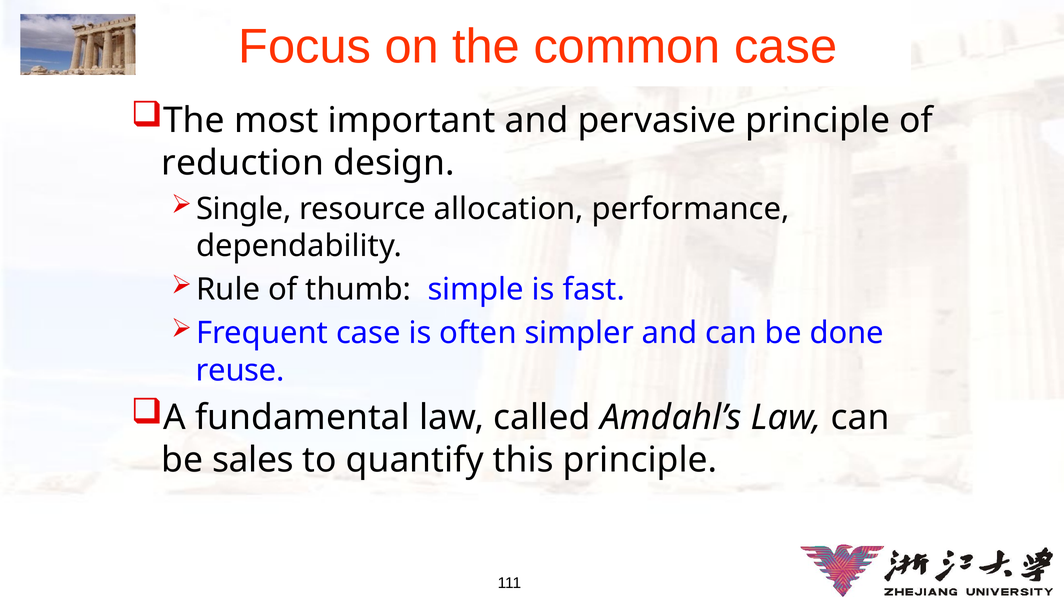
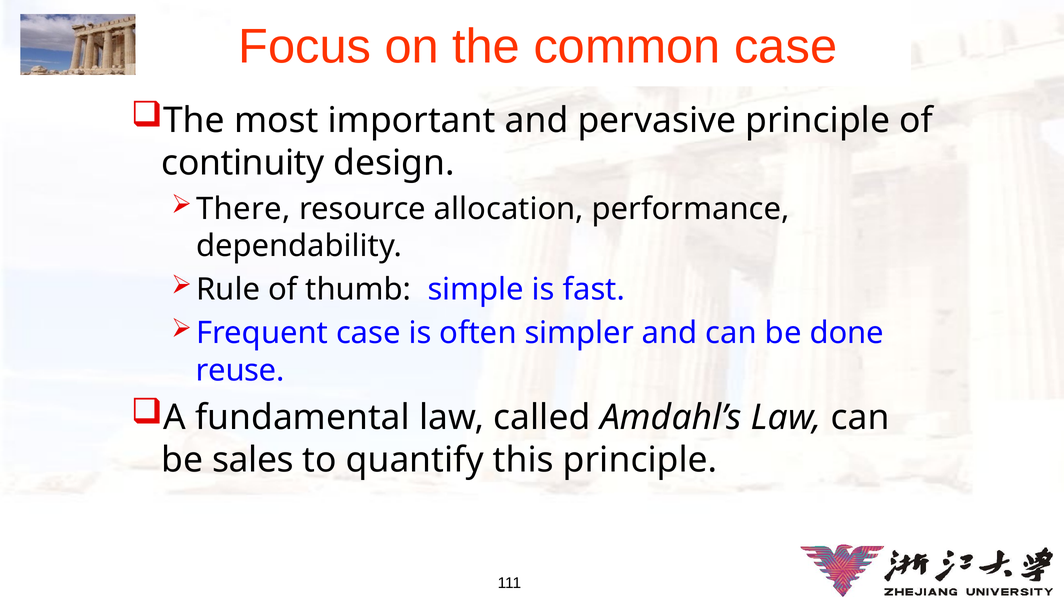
reduction: reduction -> continuity
Single: Single -> There
